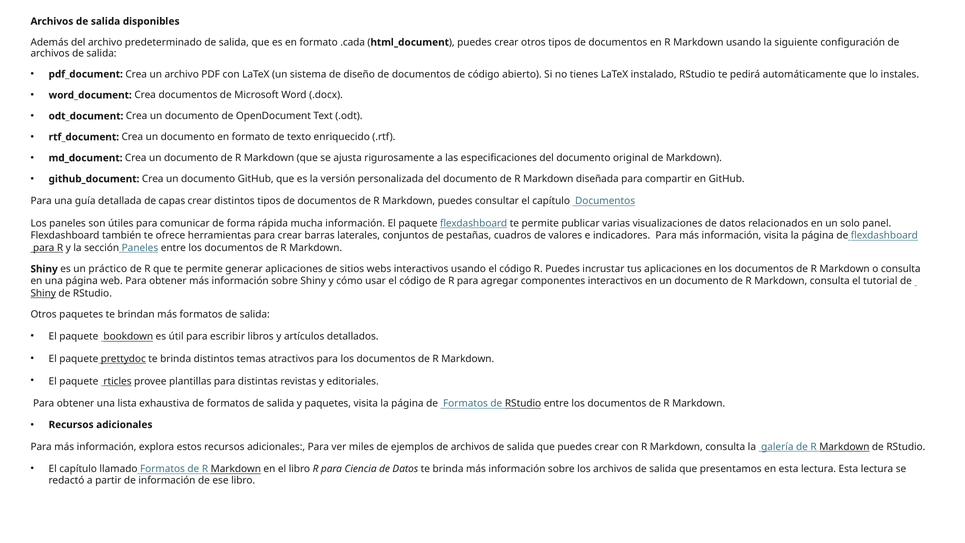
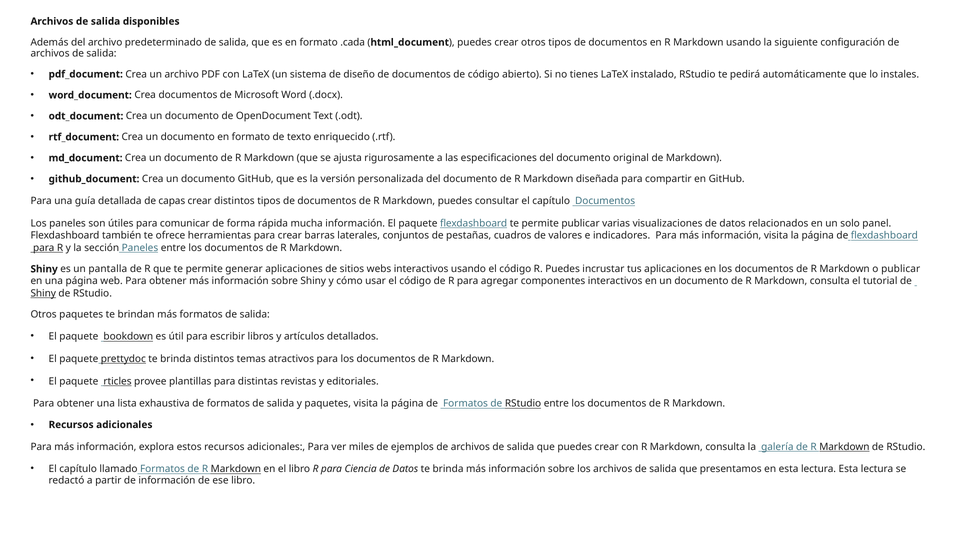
práctico: práctico -> pantalla
o consulta: consulta -> publicar
